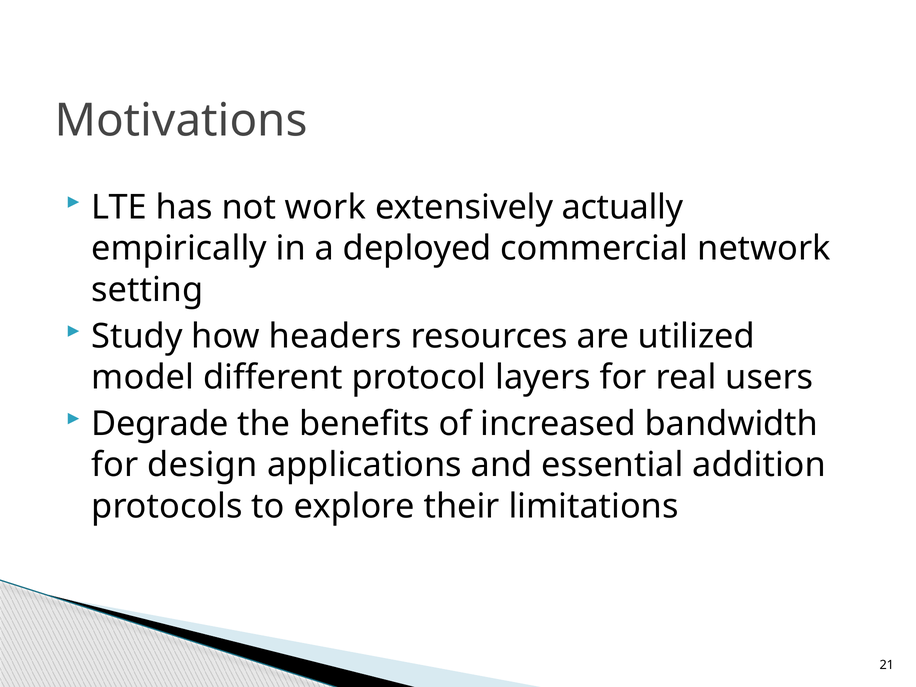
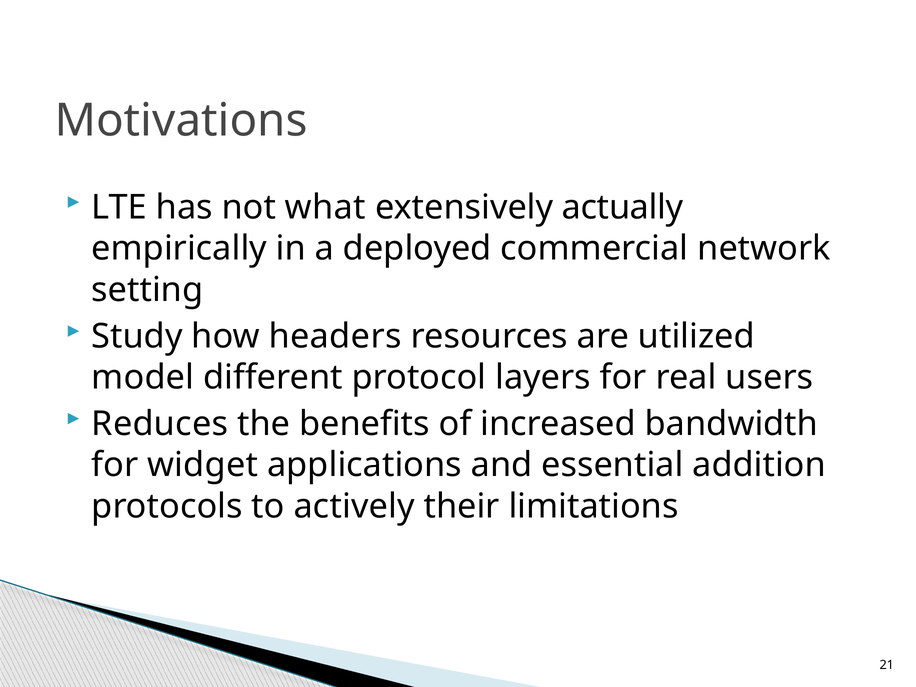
work: work -> what
Degrade: Degrade -> Reduces
design: design -> widget
explore: explore -> actively
